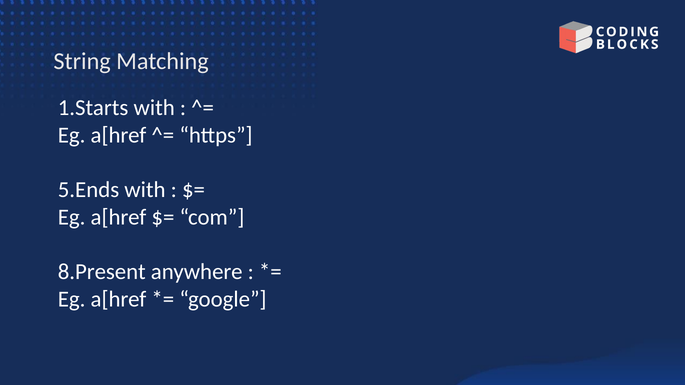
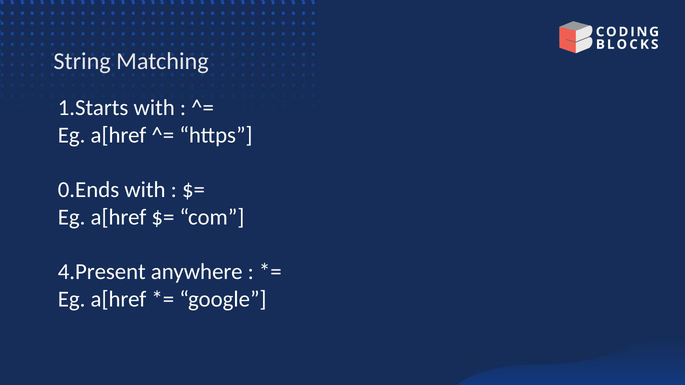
5.Ends: 5.Ends -> 0.Ends
8.Present: 8.Present -> 4.Present
